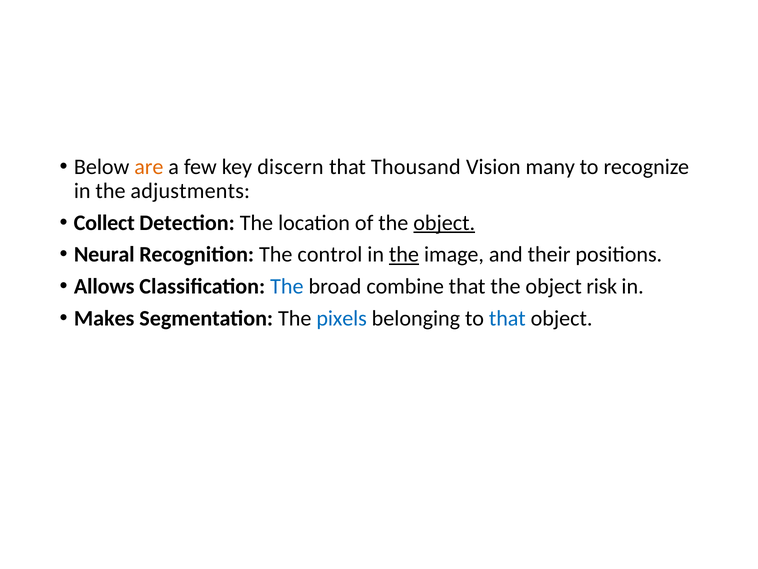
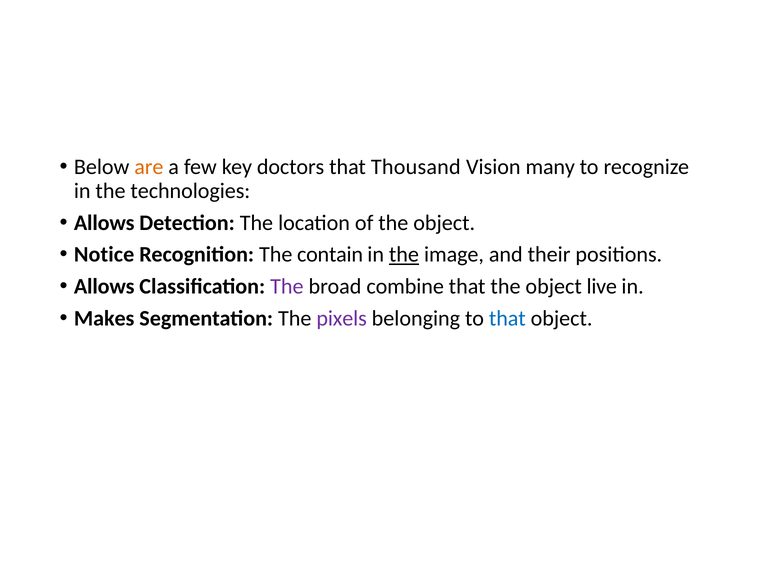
discern: discern -> doctors
adjustments: adjustments -> technologies
Collect at (104, 223): Collect -> Allows
object at (444, 223) underline: present -> none
Neural: Neural -> Notice
control: control -> contain
The at (287, 286) colour: blue -> purple
risk: risk -> live
pixels colour: blue -> purple
